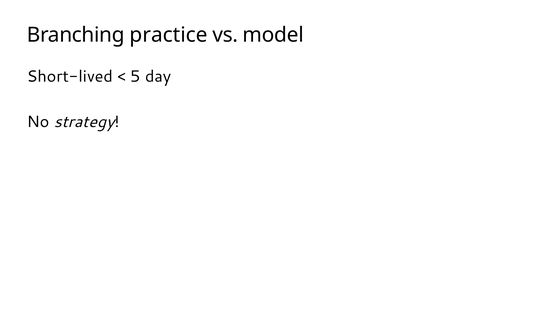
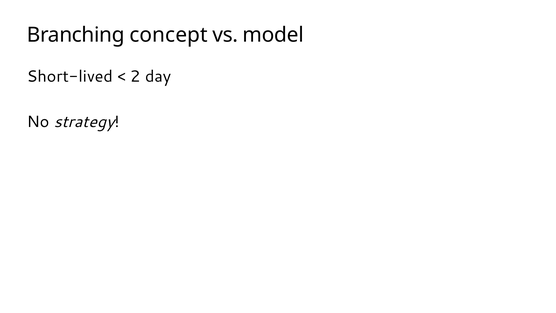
practice: practice -> concept
5: 5 -> 2
